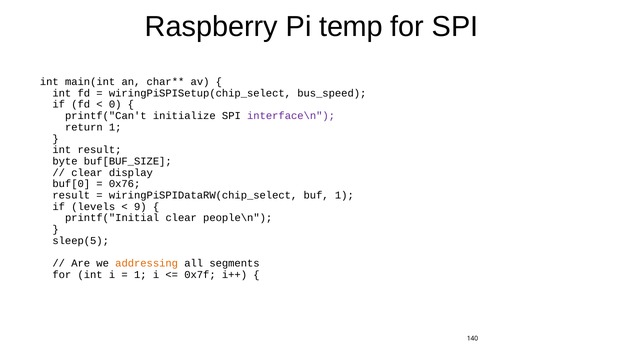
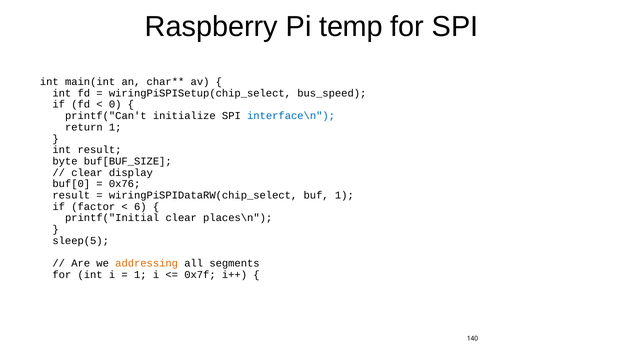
interface\n colour: purple -> blue
levels: levels -> factor
9: 9 -> 6
people\n: people\n -> places\n
